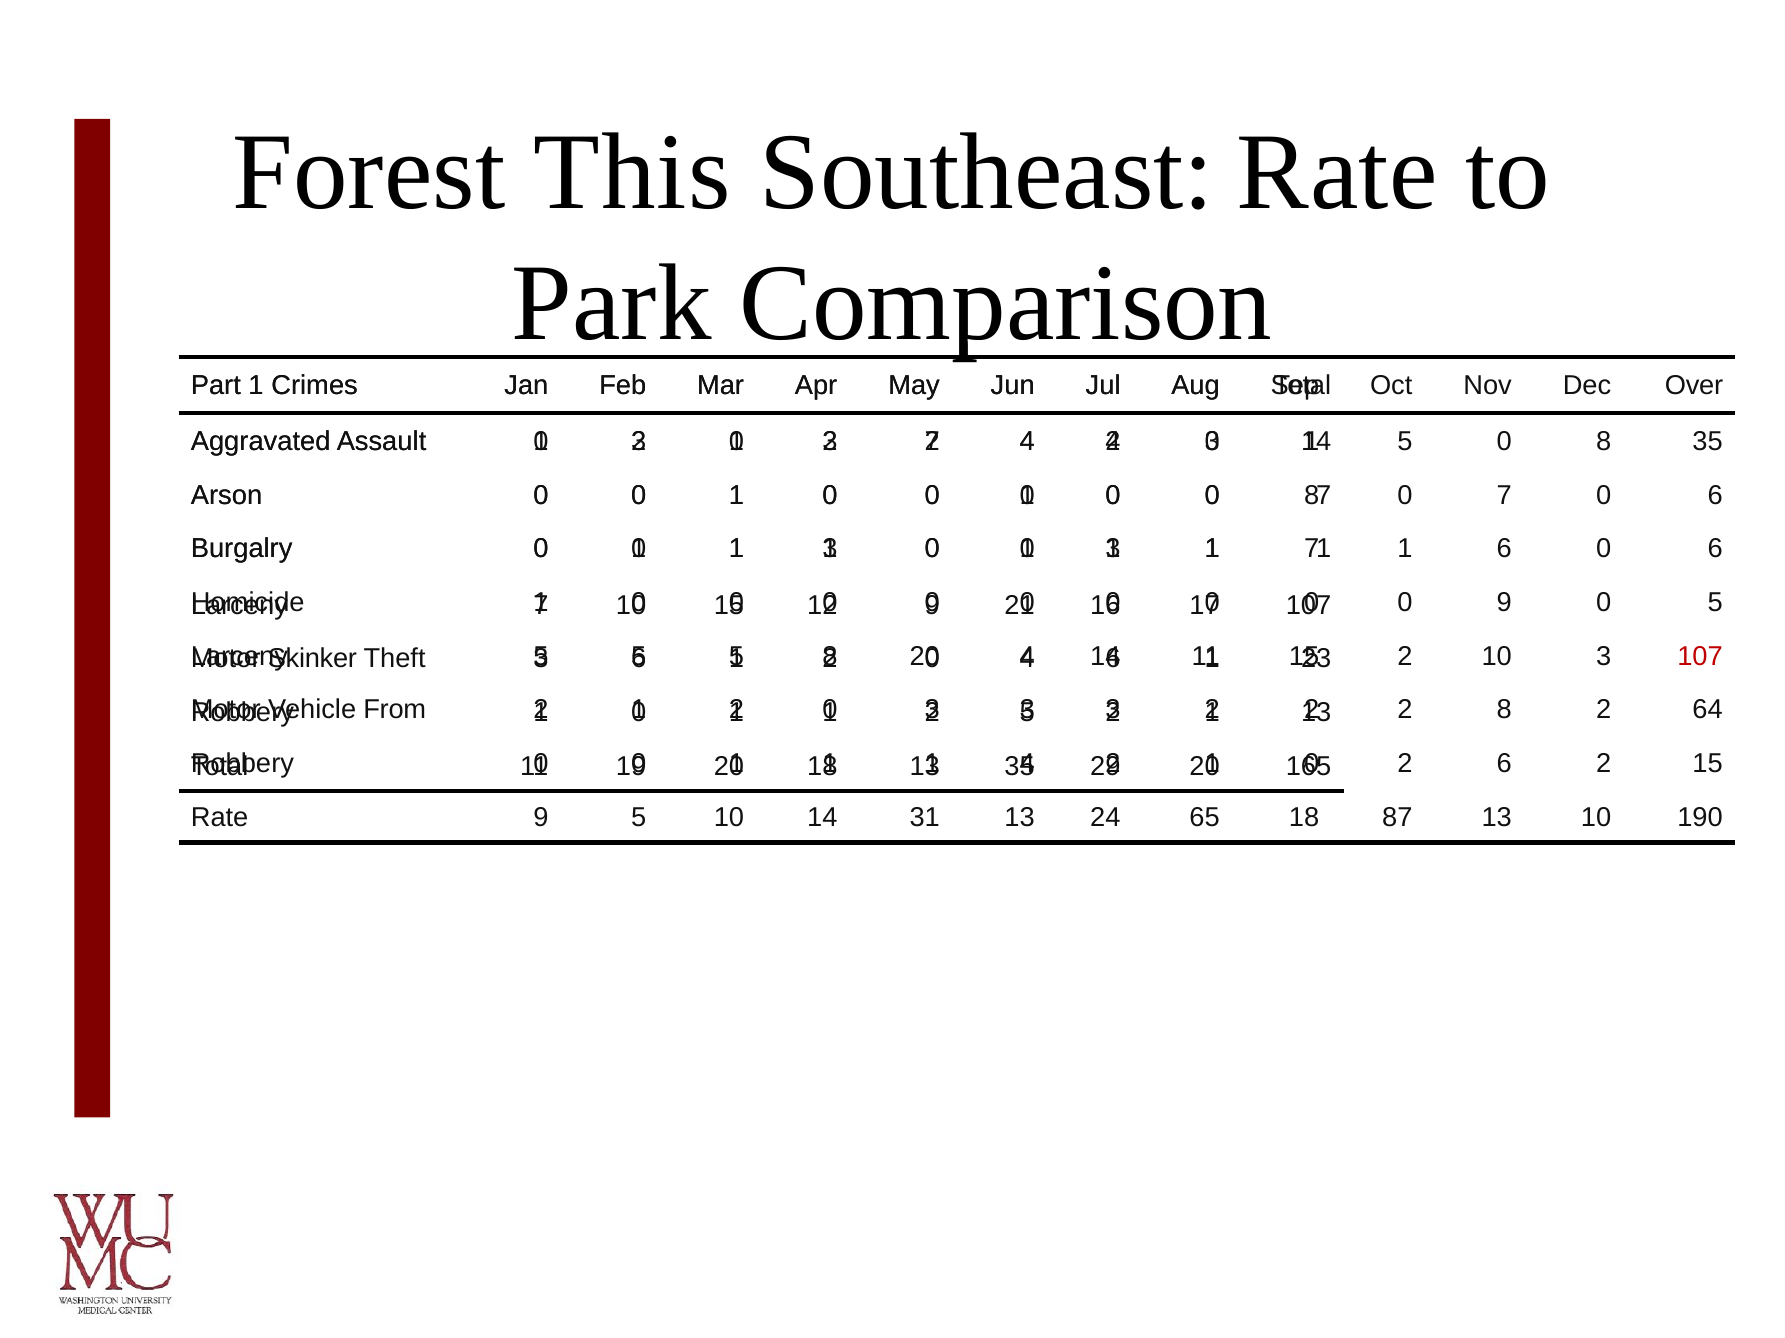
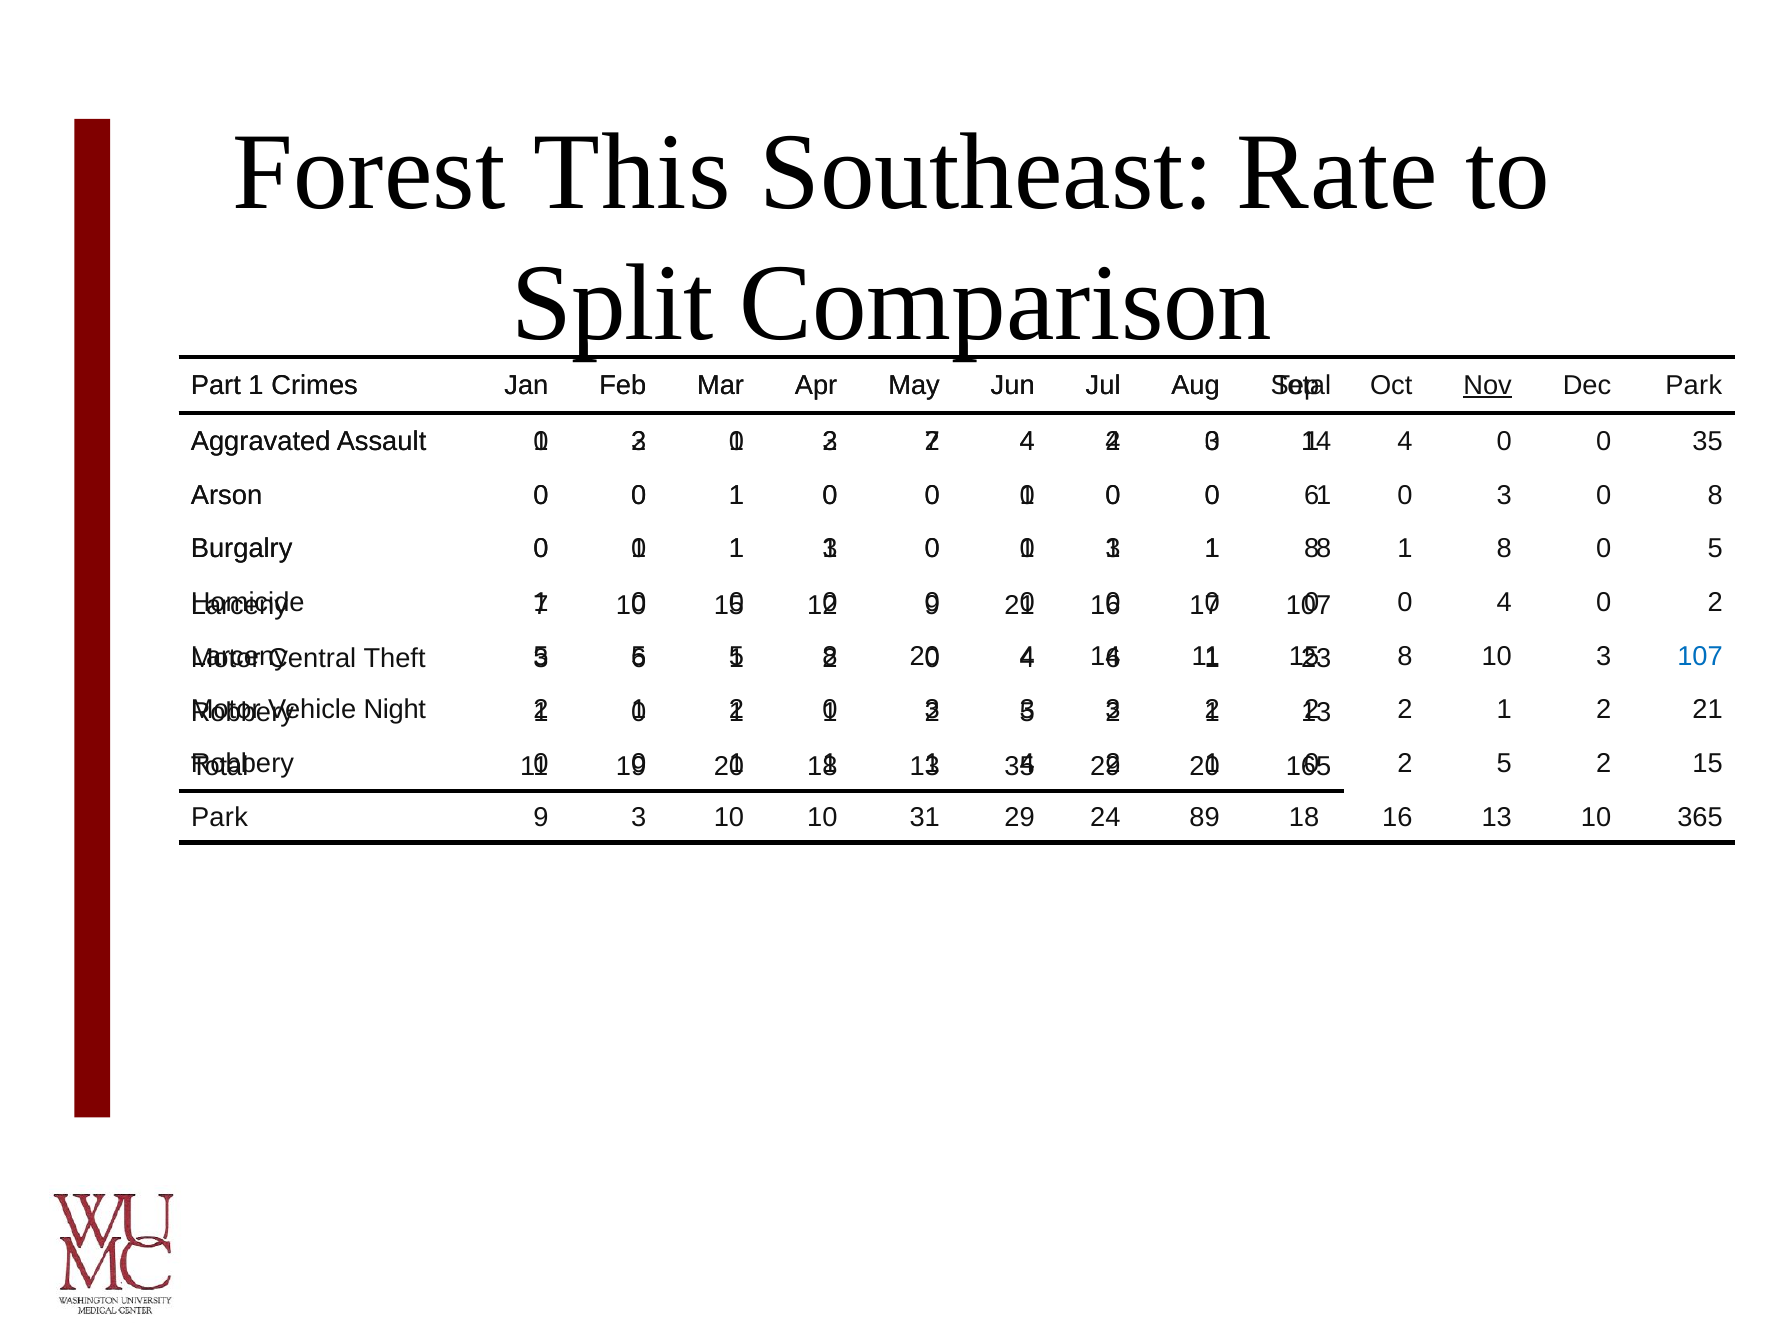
Park: Park -> Split
Nov underline: none -> present
Dec Over: Over -> Park
5 at (1405, 442): 5 -> 4
8 at (1604, 442): 8 -> 0
8 at (1312, 496): 8 -> 6
7 at (1324, 496): 7 -> 1
7 at (1504, 496): 7 -> 3
6 at (1715, 496): 6 -> 8
7 at (1312, 549): 7 -> 8
1 at (1324, 549): 1 -> 8
6 at (1504, 549): 6 -> 8
6 at (1715, 549): 6 -> 5
9 at (1504, 603): 9 -> 4
5 at (1715, 603): 5 -> 2
2 at (1405, 657): 2 -> 8
107 at (1700, 657) colour: red -> blue
Skinker: Skinker -> Central
From: From -> Night
8 at (1504, 710): 8 -> 1
2 64: 64 -> 21
6 at (1504, 764): 6 -> 5
Rate at (220, 818): Rate -> Park
9 5: 5 -> 3
10 14: 14 -> 10
31 13: 13 -> 29
65: 65 -> 89
18 87: 87 -> 16
190: 190 -> 365
